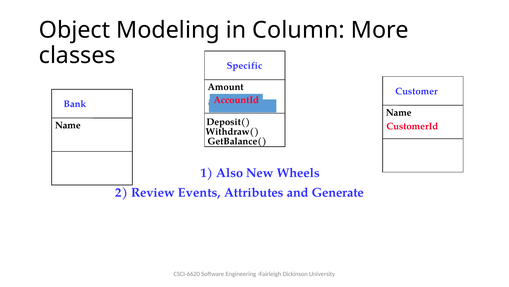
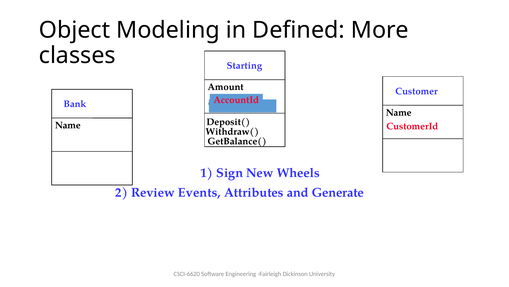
Column: Column -> Defined
Specific: Specific -> Starting
Also: Also -> Sign
